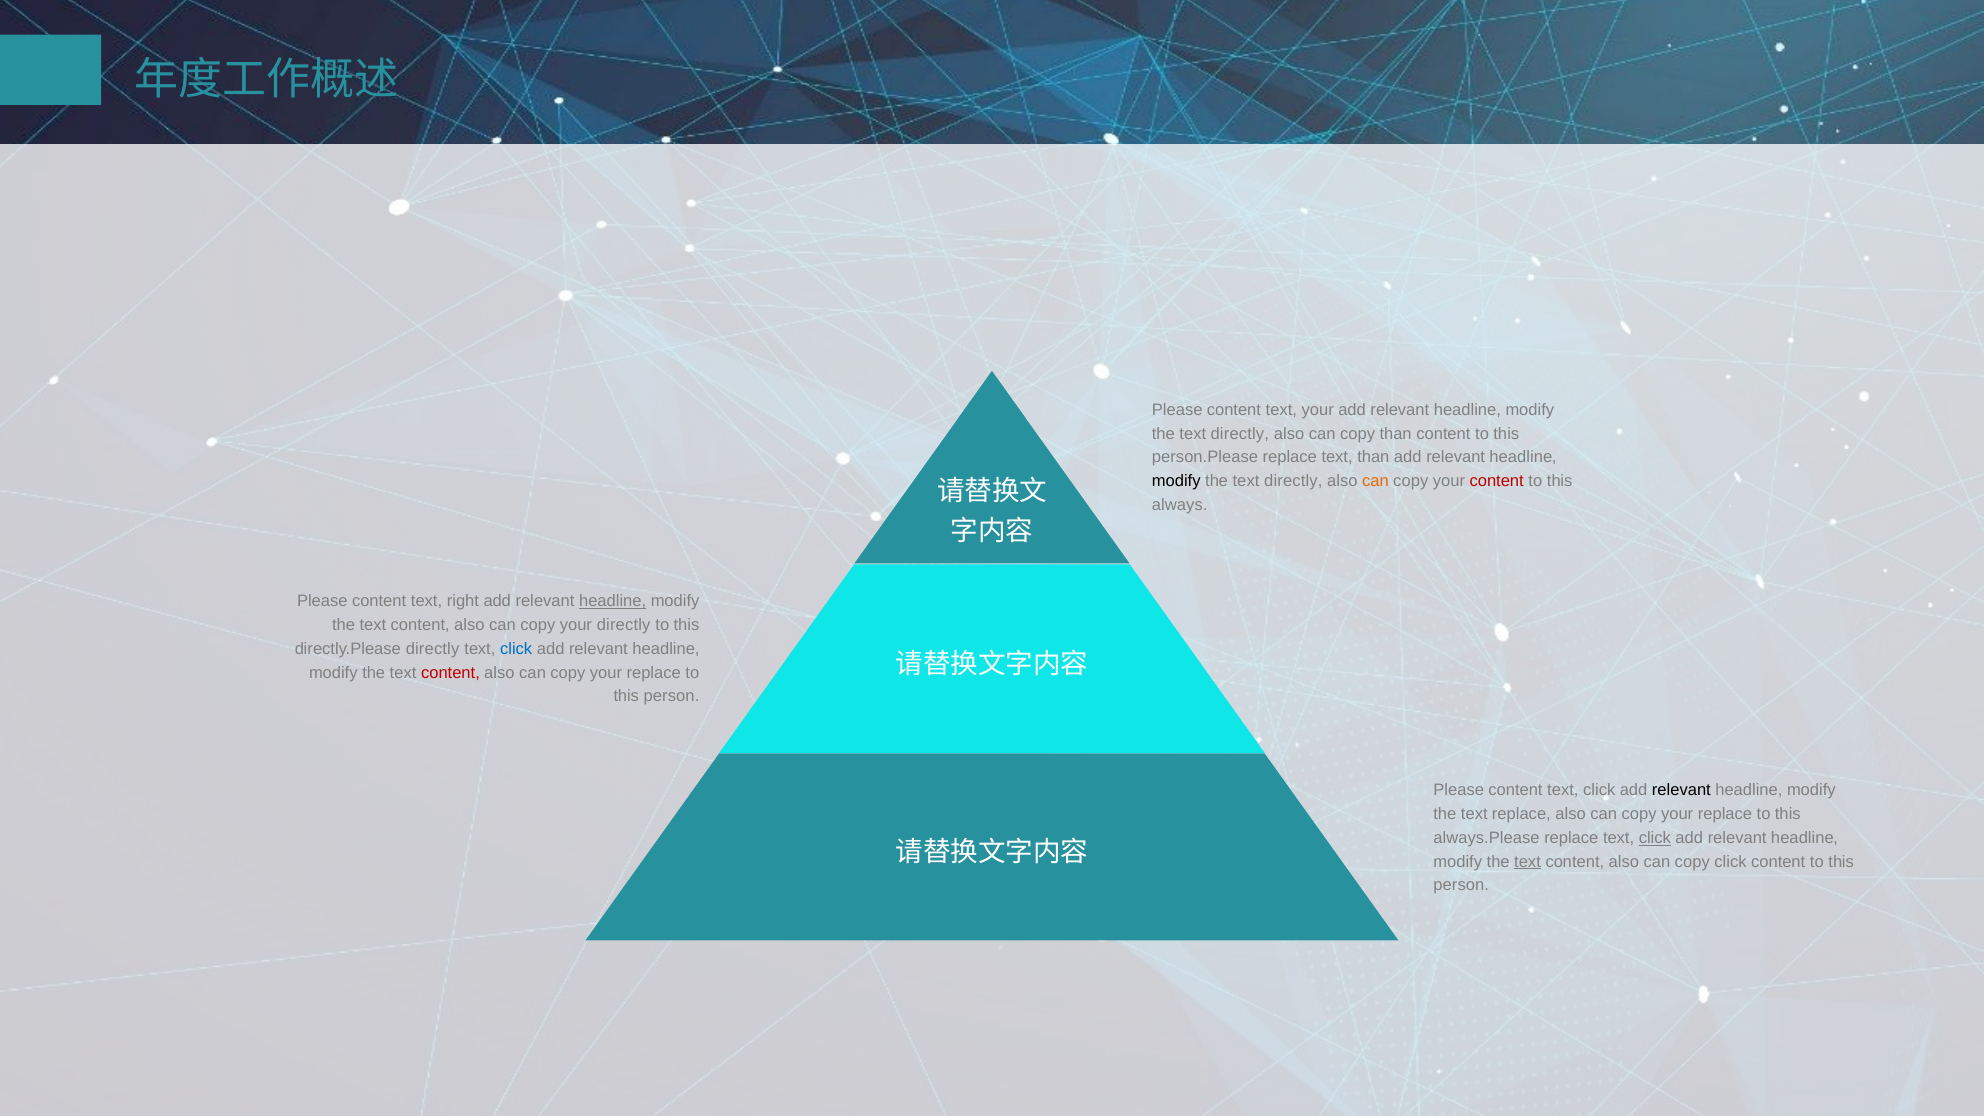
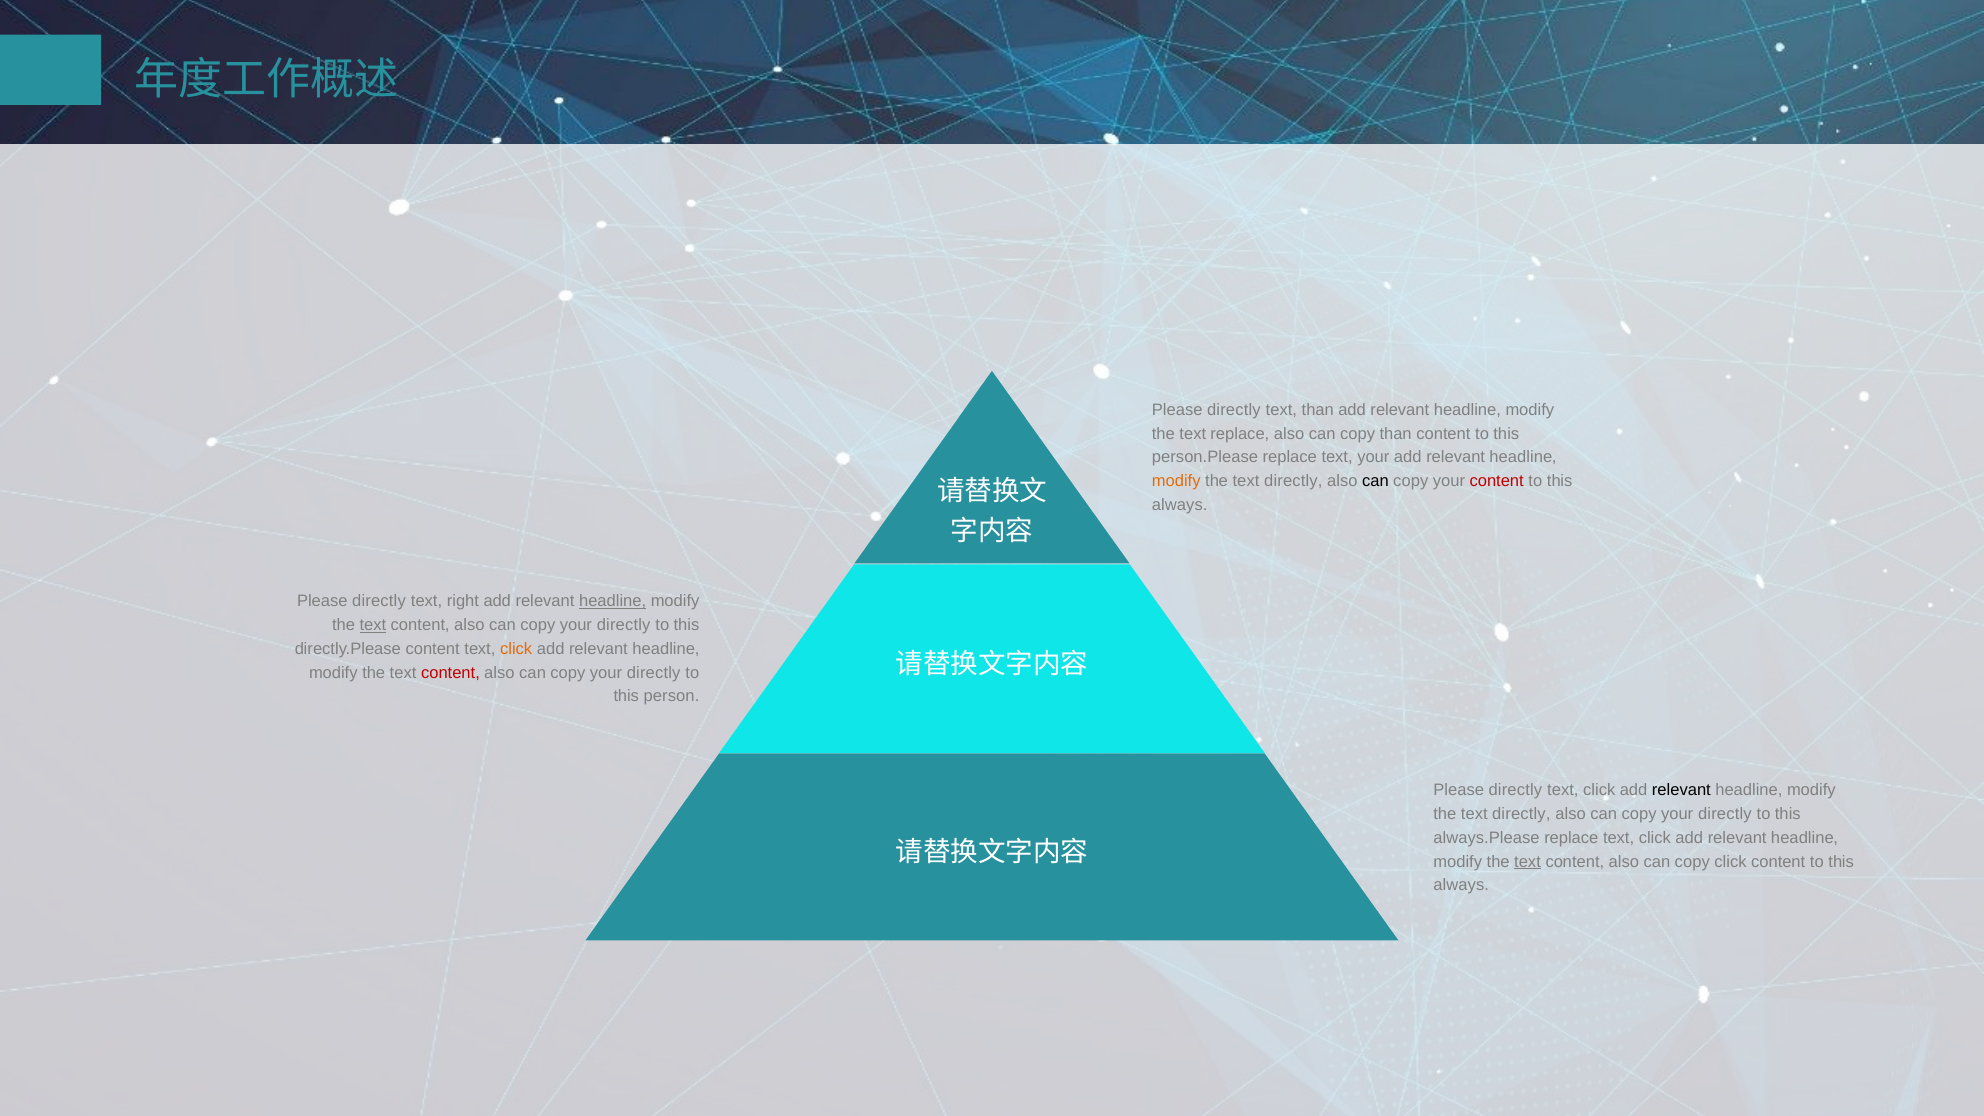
content at (1234, 410): content -> directly
text your: your -> than
directly at (1240, 434): directly -> replace
text than: than -> your
modify at (1176, 481) colour: black -> orange
can at (1376, 481) colour: orange -> black
content at (379, 602): content -> directly
text at (373, 625) underline: none -> present
directly.Please directly: directly -> content
click at (516, 649) colour: blue -> orange
replace at (654, 673): replace -> directly
content at (1515, 791): content -> directly
replace at (1521, 814): replace -> directly
replace at (1725, 814): replace -> directly
click at (1655, 838) underline: present -> none
person at (1461, 886): person -> always
